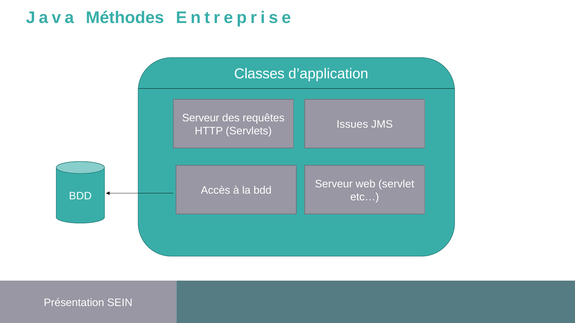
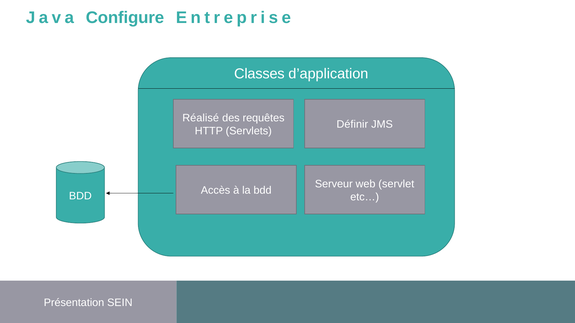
Méthodes: Méthodes -> Configure
Serveur at (201, 118): Serveur -> Réalisé
Issues: Issues -> Définir
